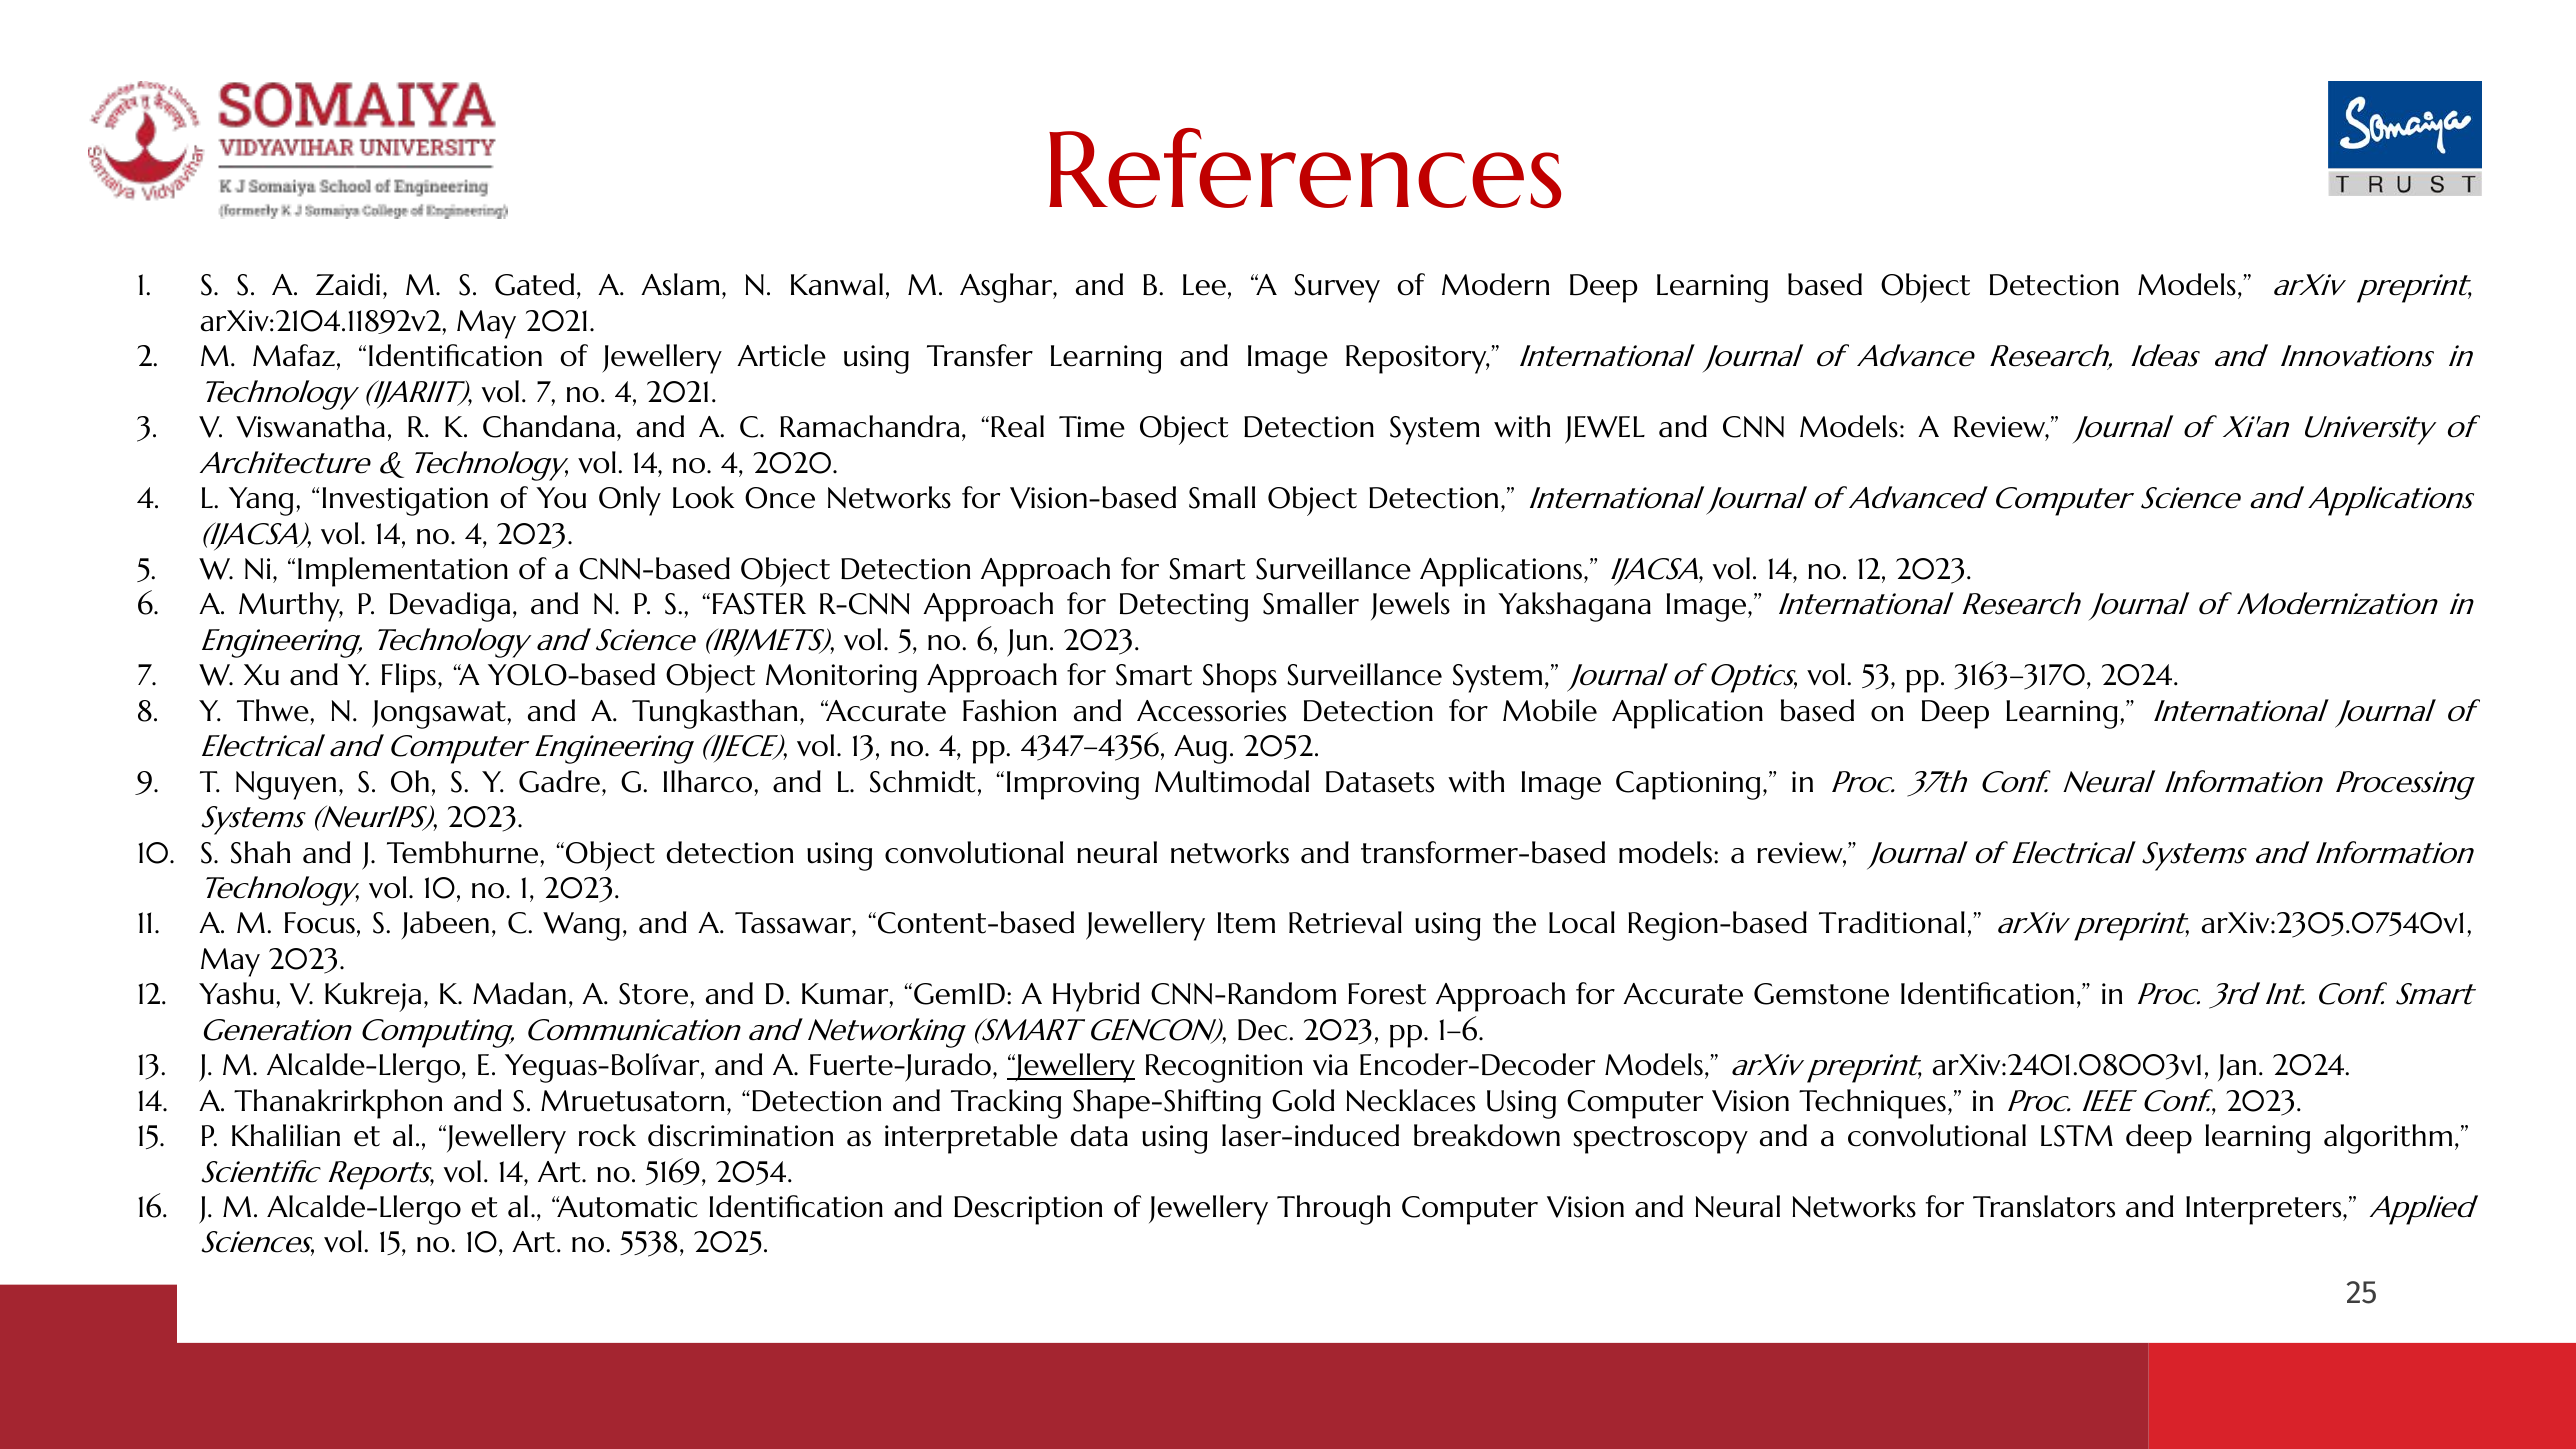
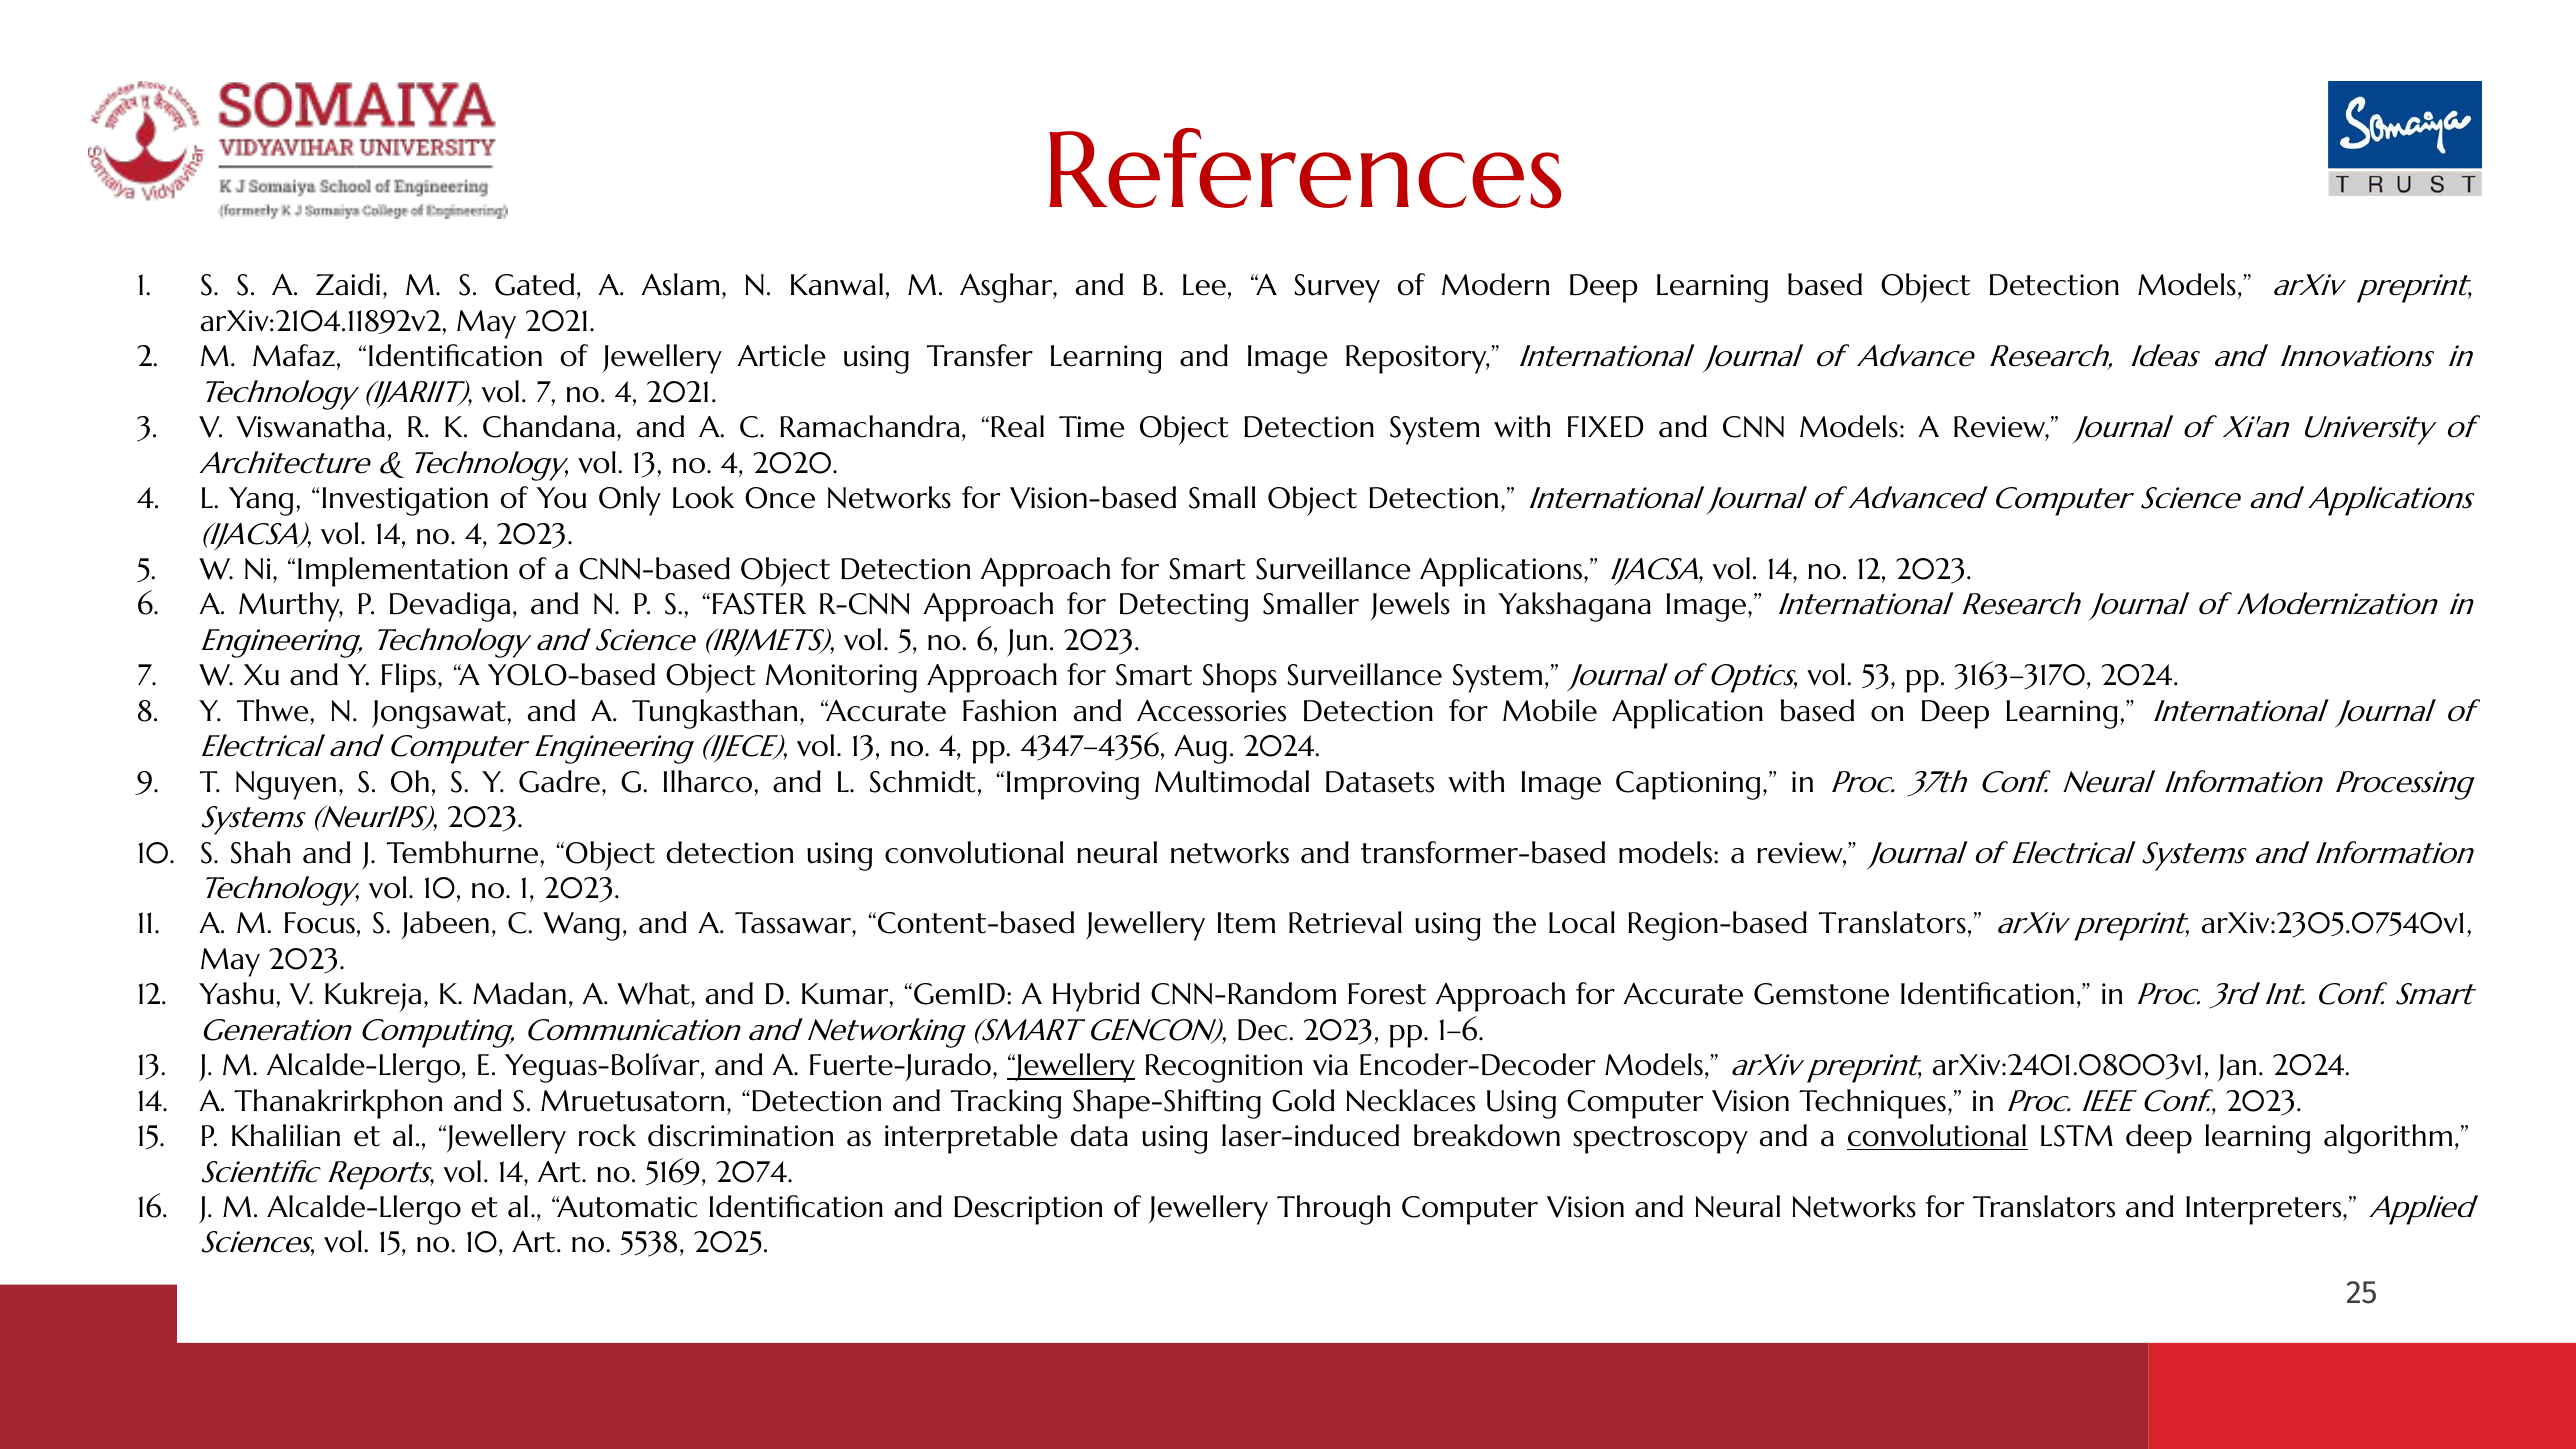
JEWEL: JEWEL -> FIXED
Technology vol 14: 14 -> 13
Aug 2052: 2052 -> 2024
Region-based Traditional: Traditional -> Translators
Store: Store -> What
convolutional at (1937, 1137) underline: none -> present
2054: 2054 -> 2074
